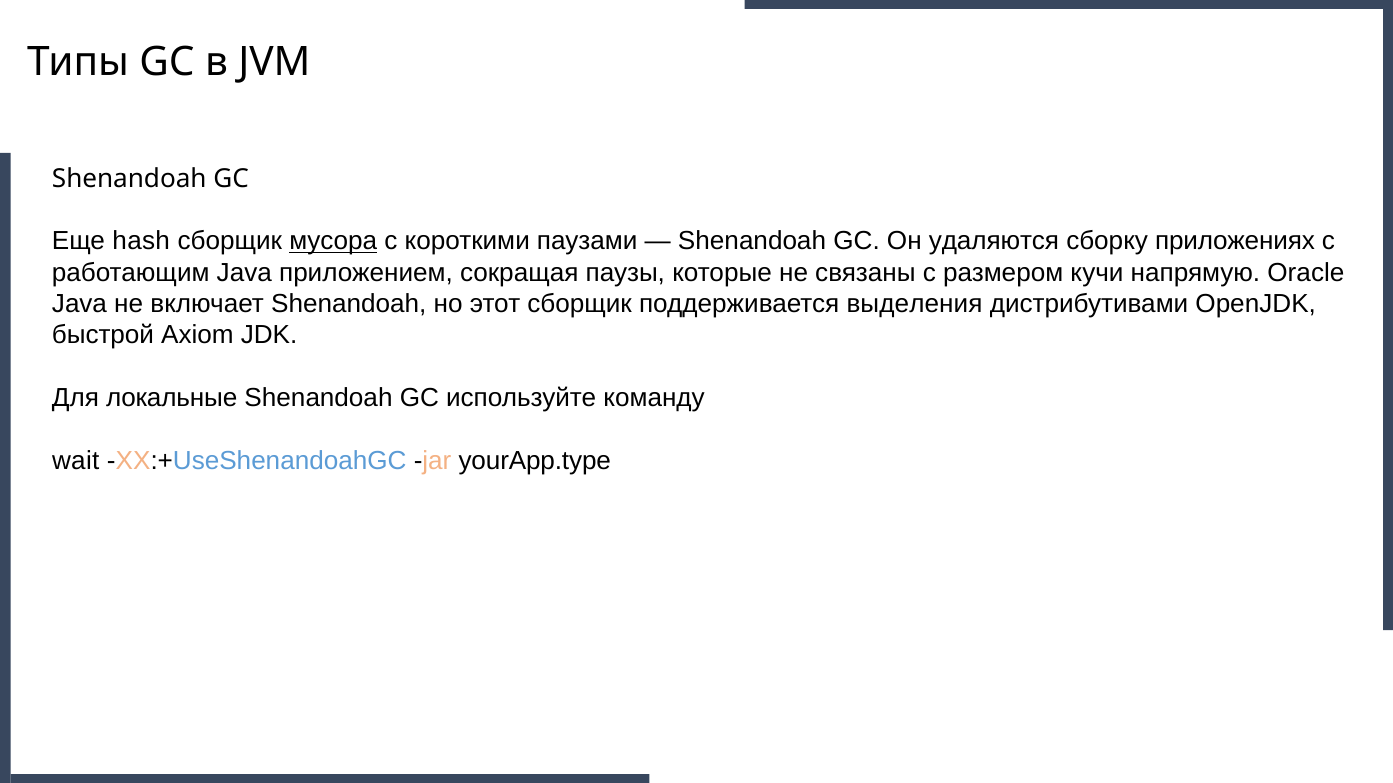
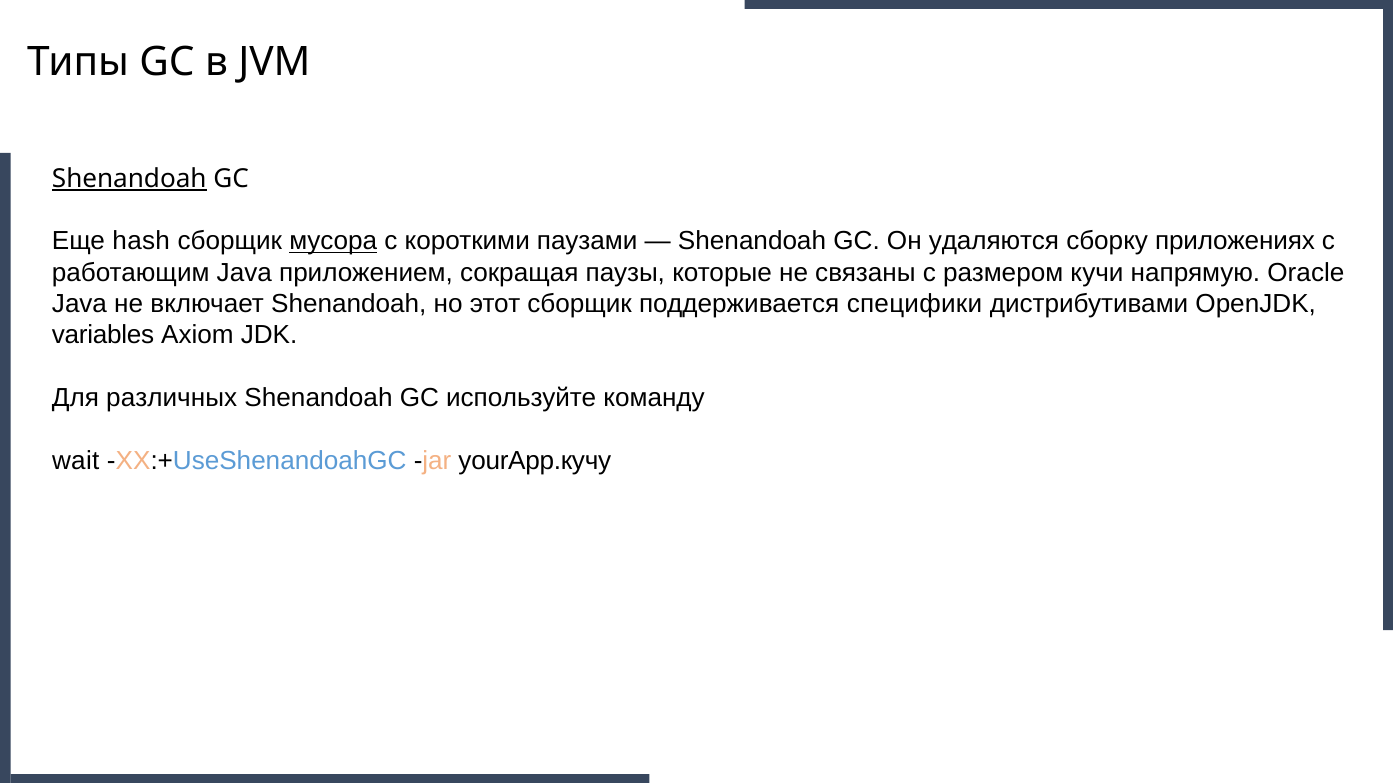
Shenandoah at (129, 179) underline: none -> present
выделения: выделения -> специфики
быстрой: быстрой -> variables
локальные: локальные -> различных
yourApp.type: yourApp.type -> yourApp.кучу
